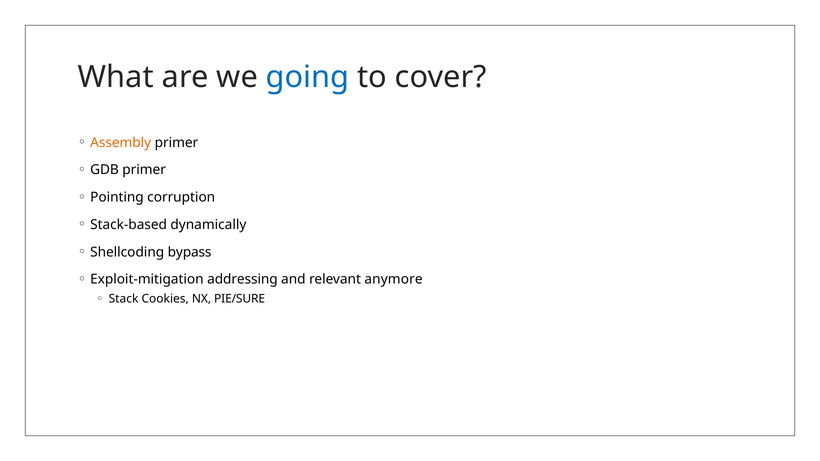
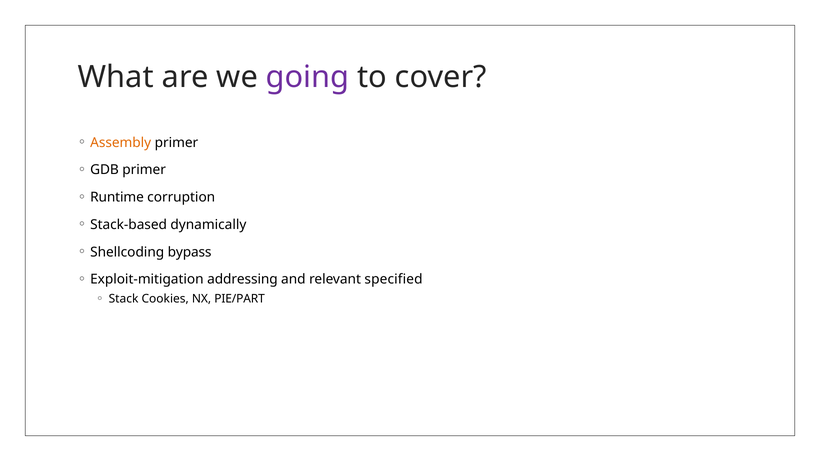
going colour: blue -> purple
Pointing: Pointing -> Runtime
anymore: anymore -> specified
PIE/SURE: PIE/SURE -> PIE/PART
